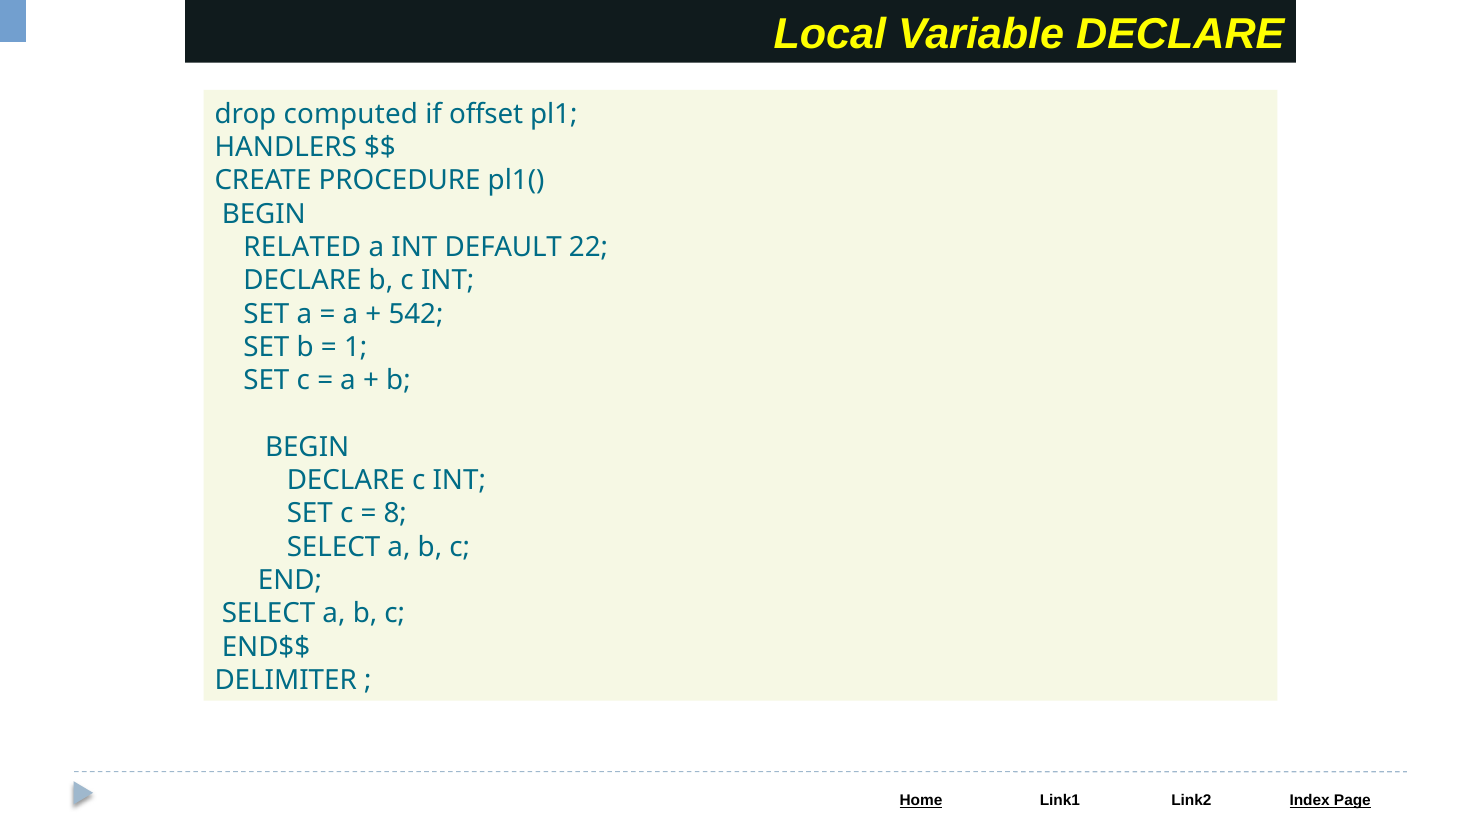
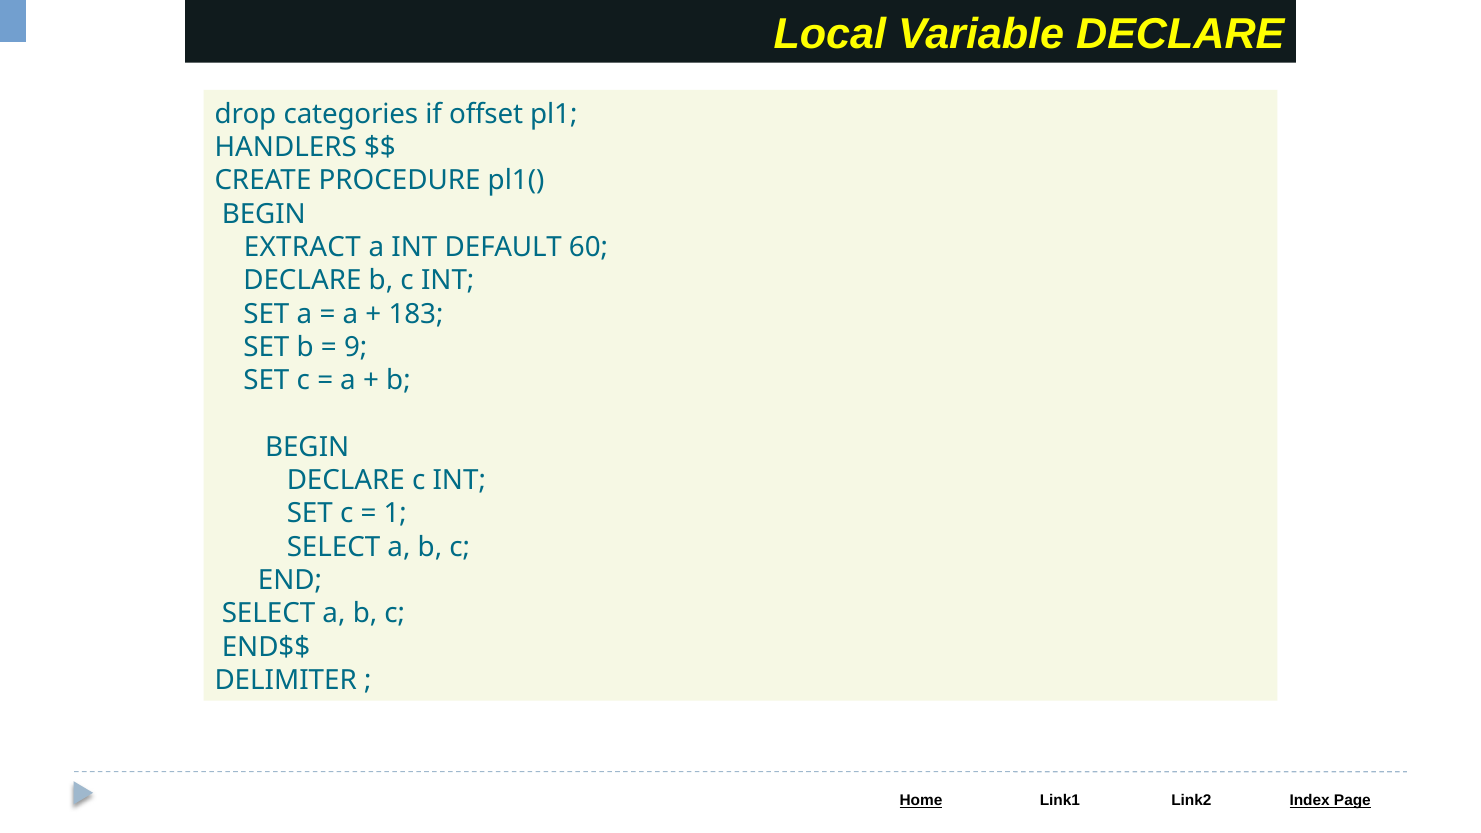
computed: computed -> categories
RELATED: RELATED -> EXTRACT
22: 22 -> 60
542: 542 -> 183
1: 1 -> 9
8: 8 -> 1
